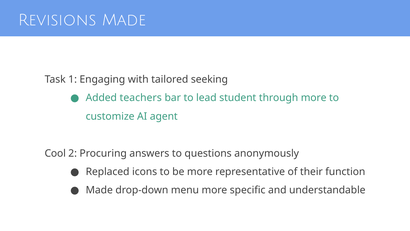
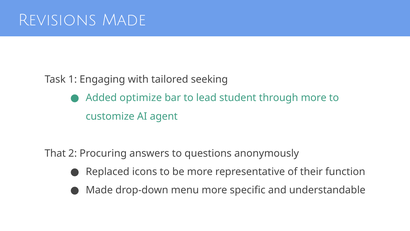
teachers: teachers -> optimize
Cool: Cool -> That
